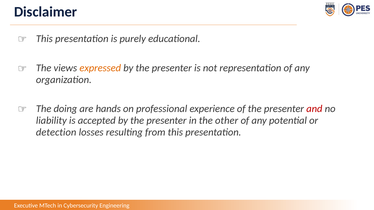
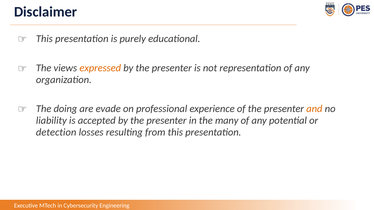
hands: hands -> evade
and colour: red -> orange
other: other -> many
